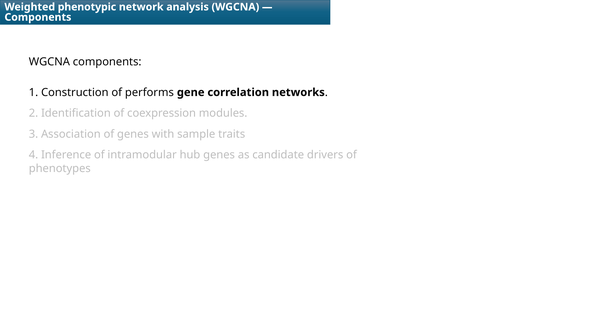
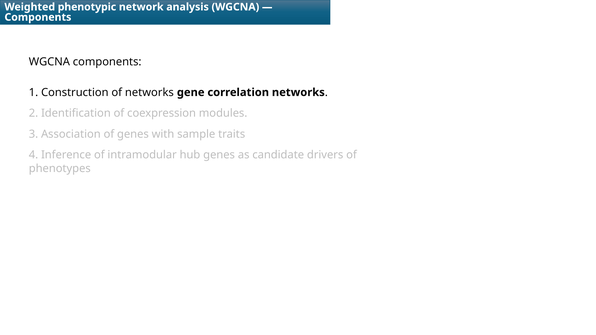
of performs: performs -> networks
